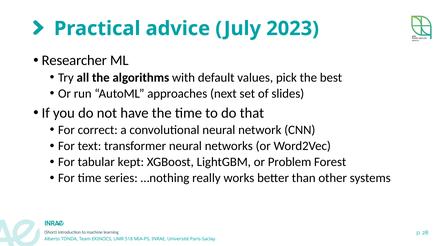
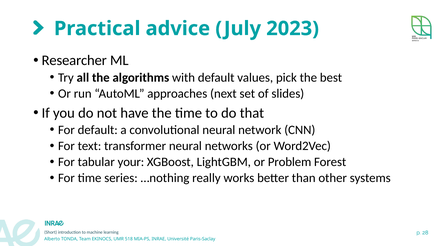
For correct: correct -> default
kept: kept -> your
